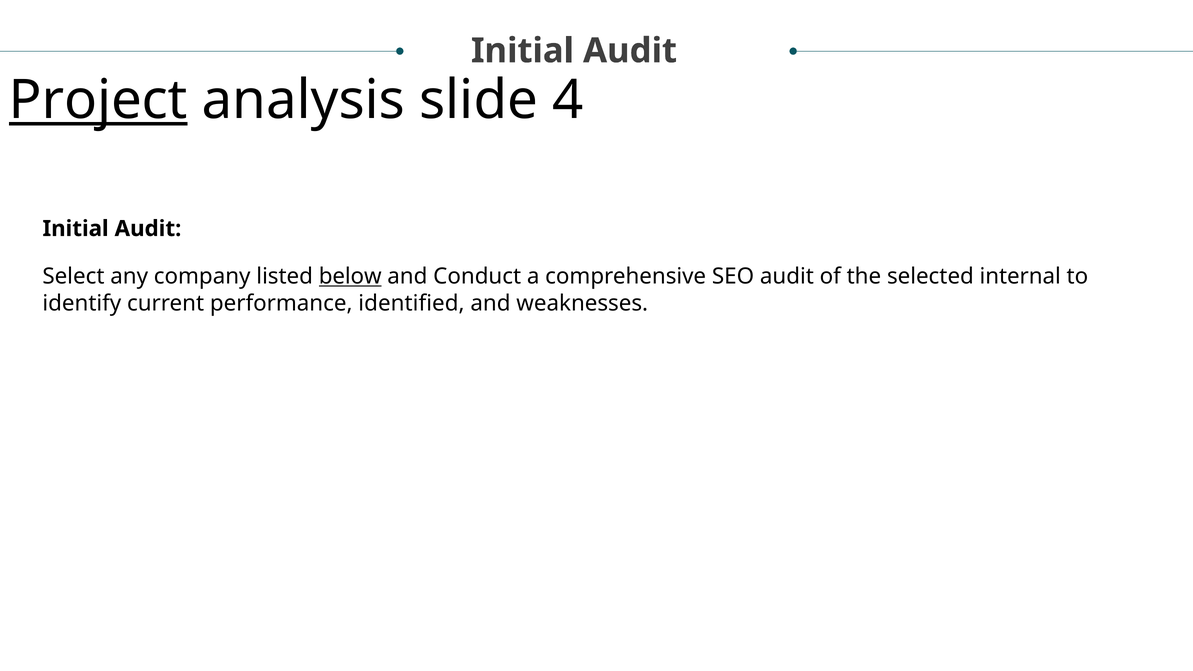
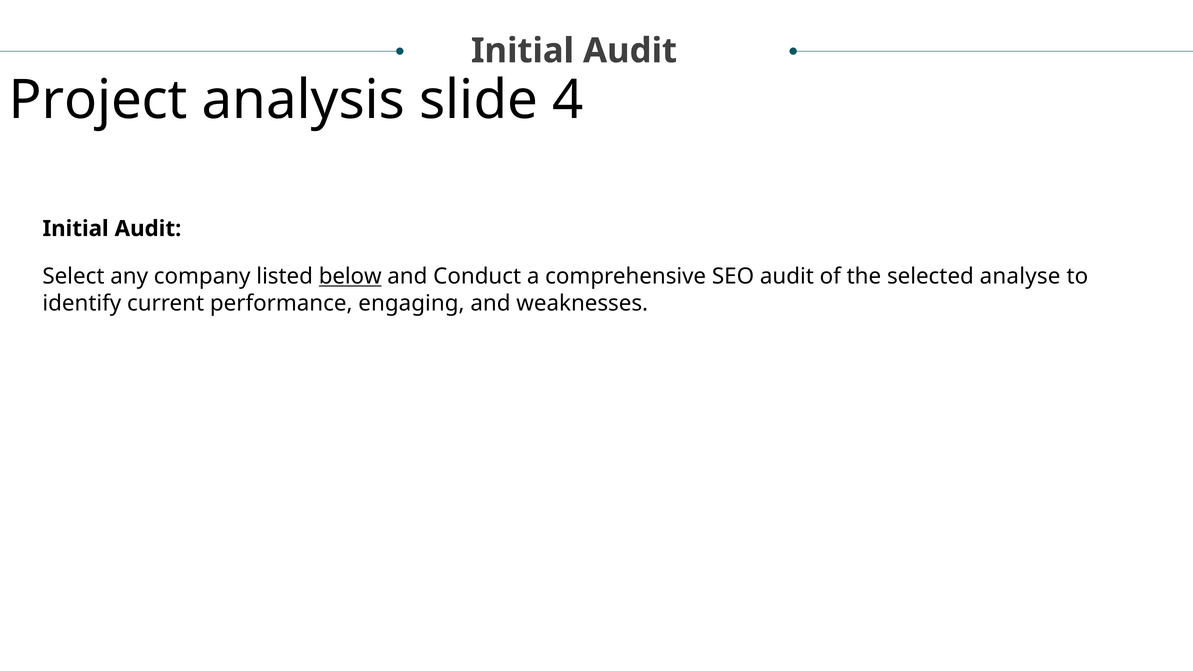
Project at (98, 100) underline: present -> none
internal: internal -> analyse
identified: identified -> engaging
